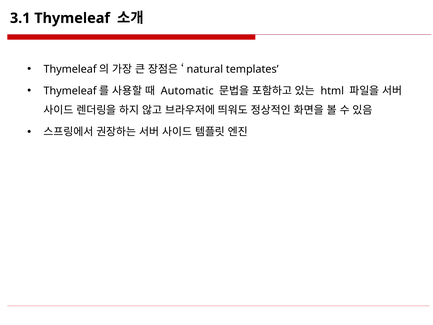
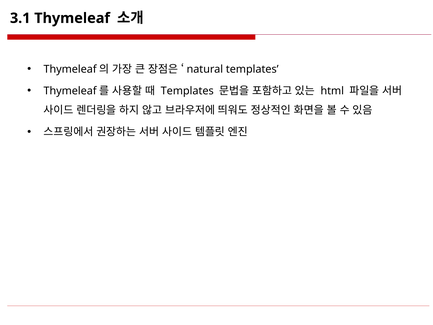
Automatic at (187, 91): Automatic -> Templates
